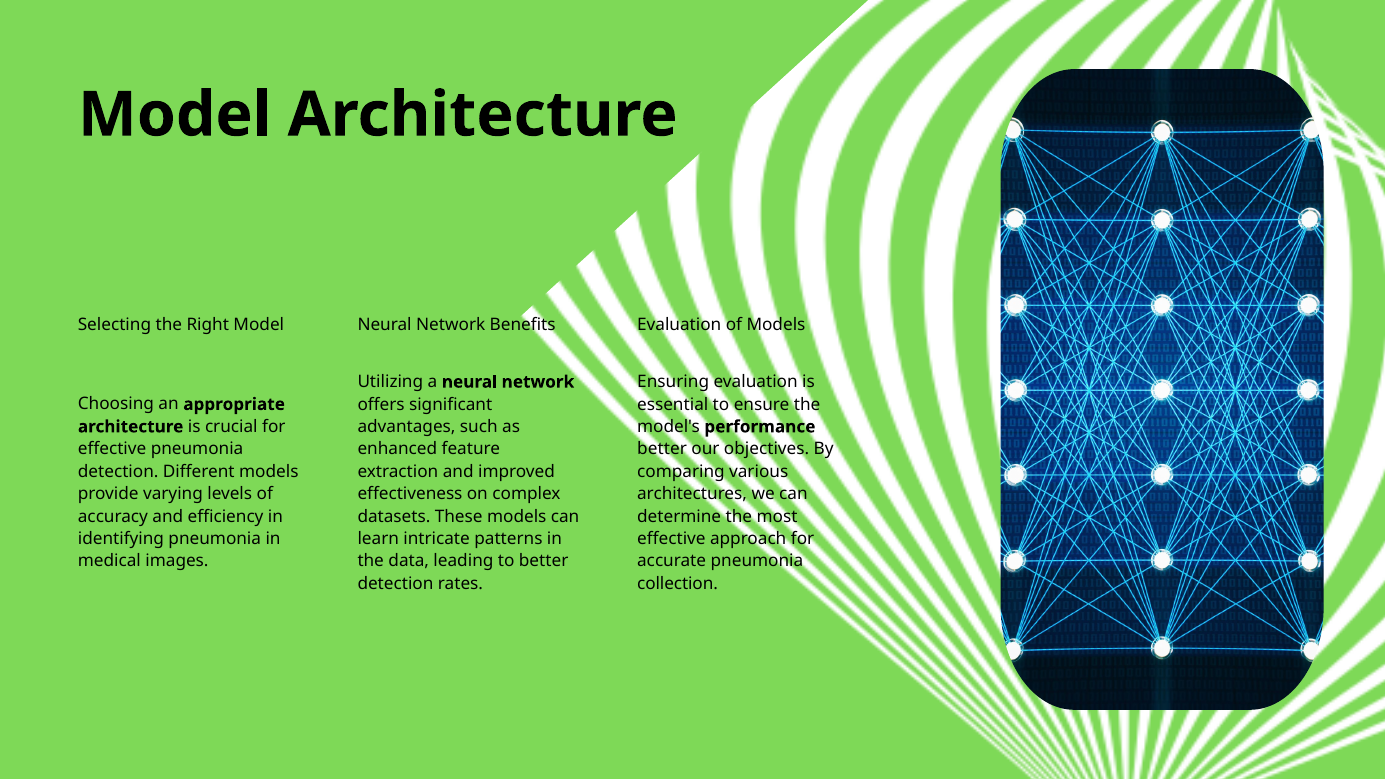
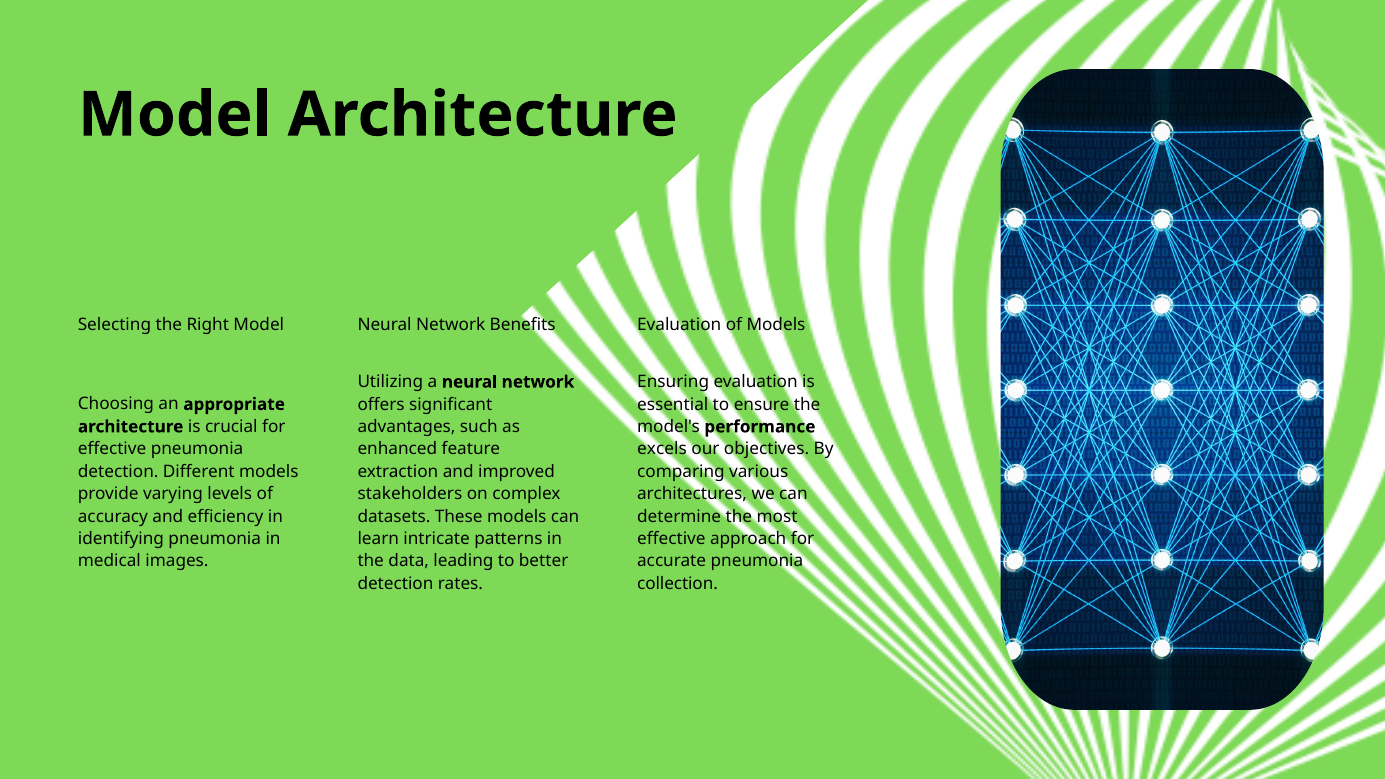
better at (662, 449): better -> excels
effectiveness: effectiveness -> stakeholders
